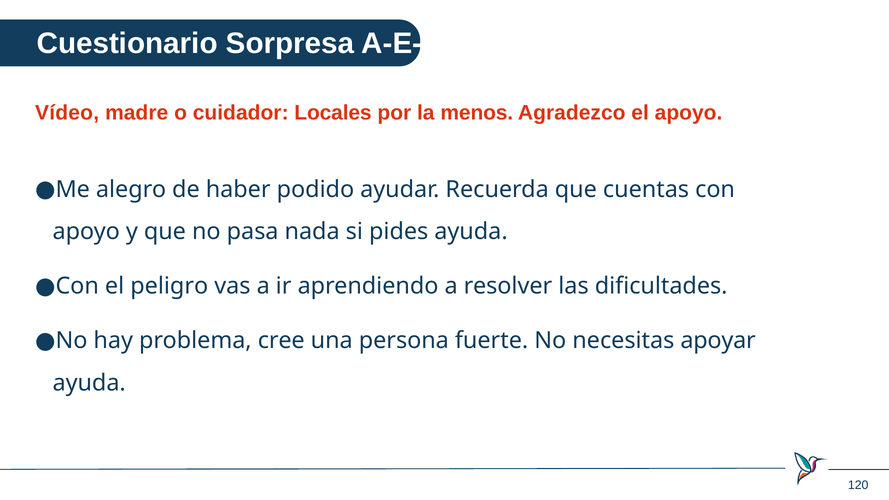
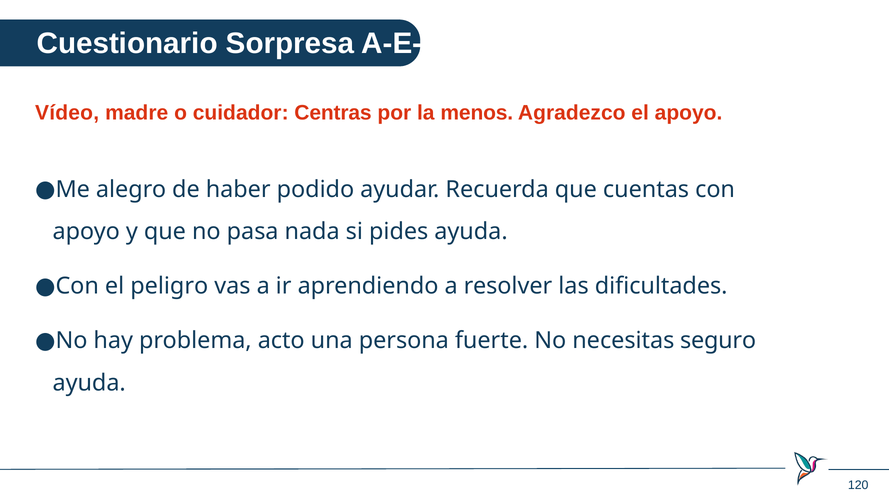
Locales: Locales -> Centras
cree: cree -> acto
apoyar: apoyar -> seguro
